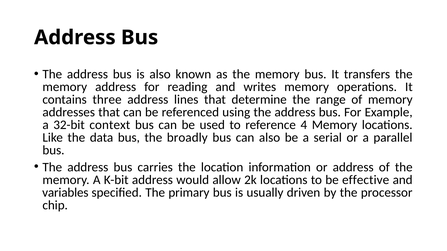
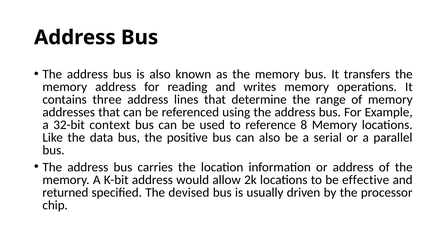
4: 4 -> 8
broadly: broadly -> positive
variables: variables -> returned
primary: primary -> devised
